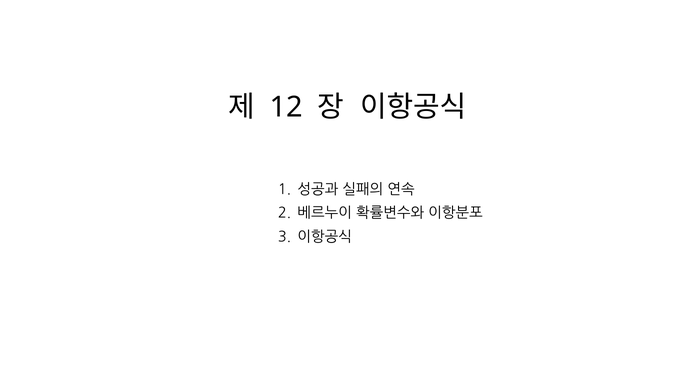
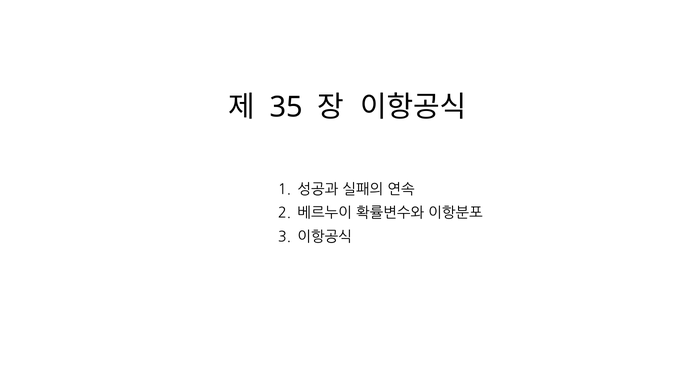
12: 12 -> 35
